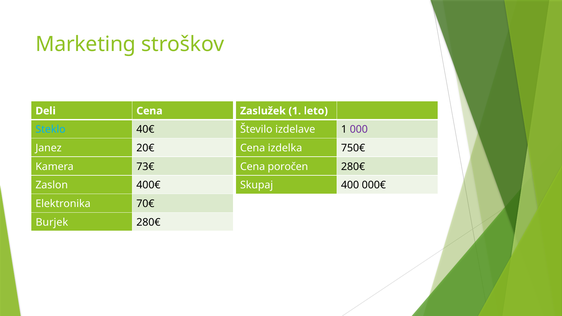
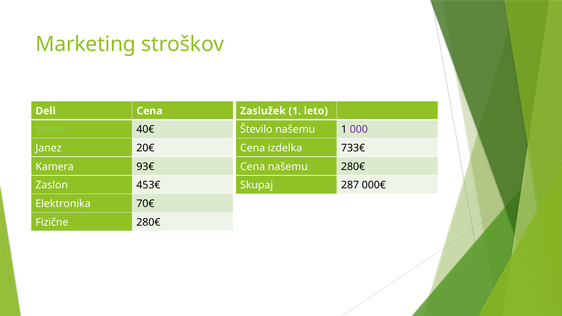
Steklo colour: light blue -> light green
Število izdelave: izdelave -> našemu
750€: 750€ -> 733€
73€: 73€ -> 93€
Cena poročen: poročen -> našemu
400€: 400€ -> 453€
400: 400 -> 287
Burjek: Burjek -> Fizične
